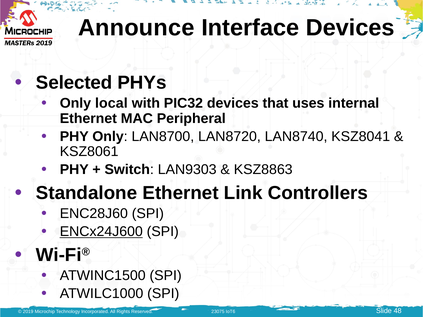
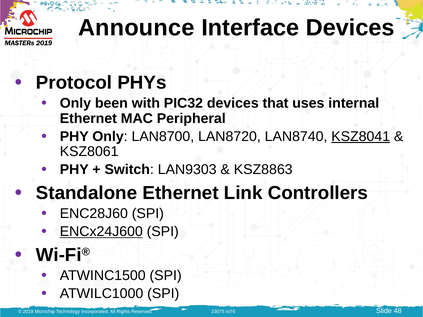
Selected: Selected -> Protocol
local: local -> been
KSZ8041 underline: none -> present
